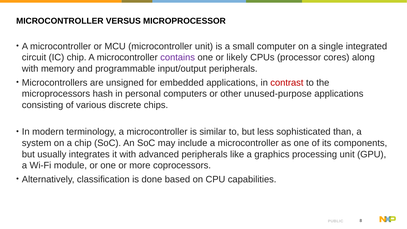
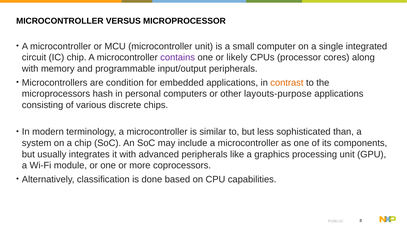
unsigned: unsigned -> condition
contrast colour: red -> orange
unused-purpose: unused-purpose -> layouts-purpose
